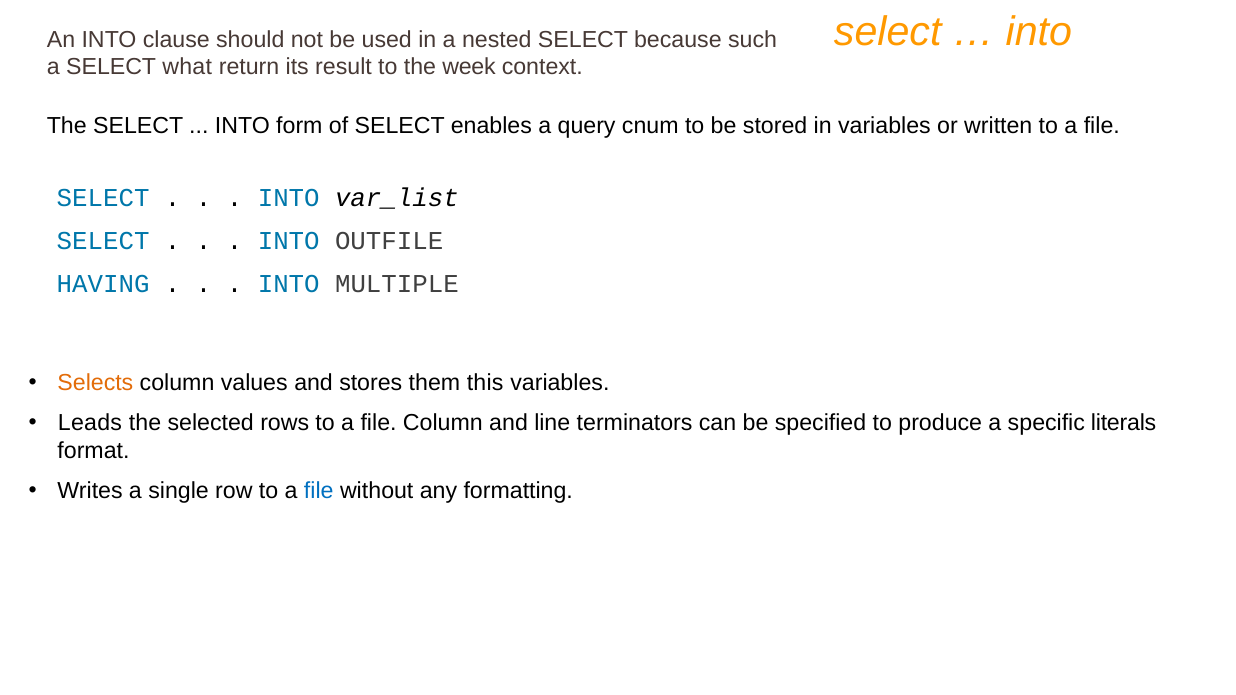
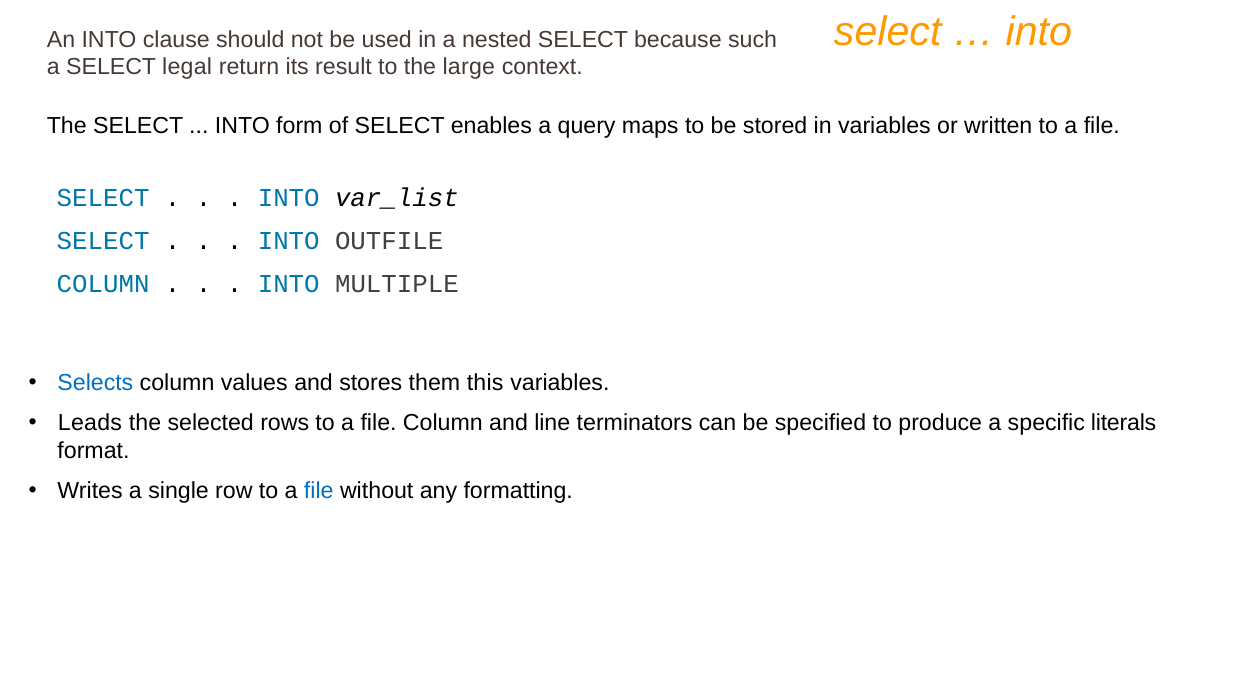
what: what -> legal
week: week -> large
cnum: cnum -> maps
HAVING at (103, 284): HAVING -> COLUMN
Selects colour: orange -> blue
